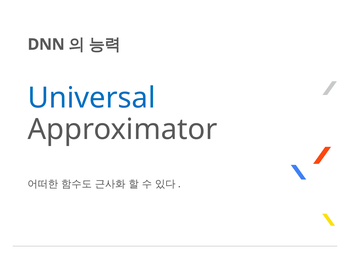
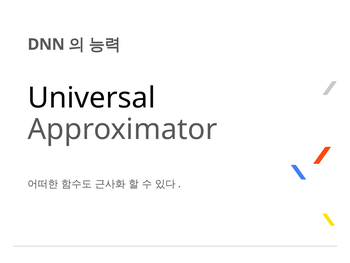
Universal colour: blue -> black
